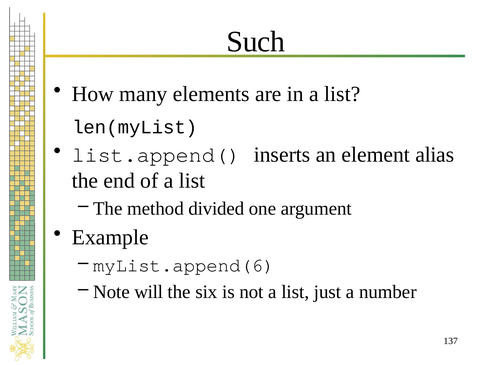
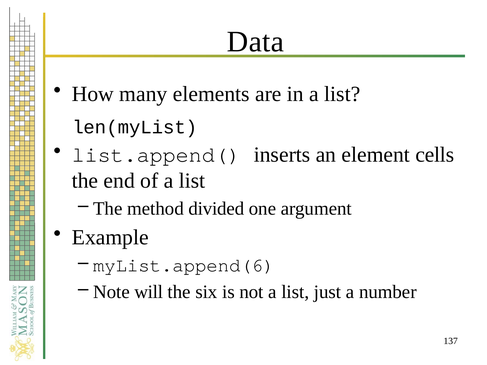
Such: Such -> Data
alias: alias -> cells
